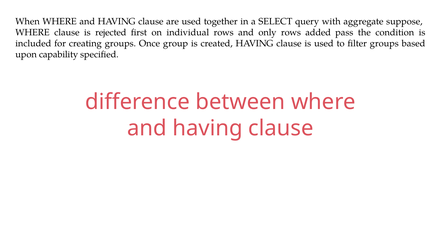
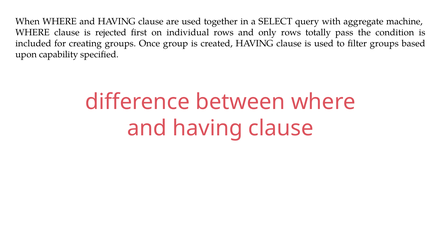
suppose: suppose -> machine
added: added -> totally
